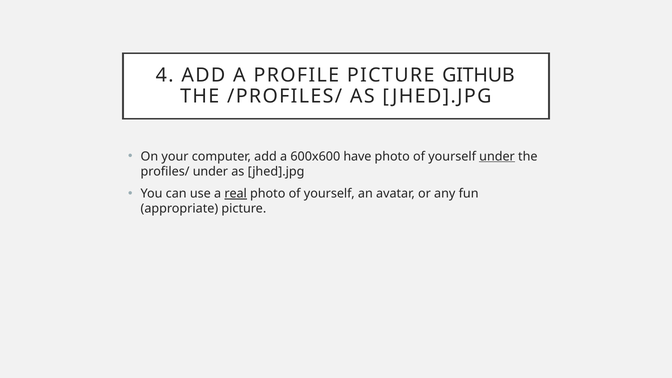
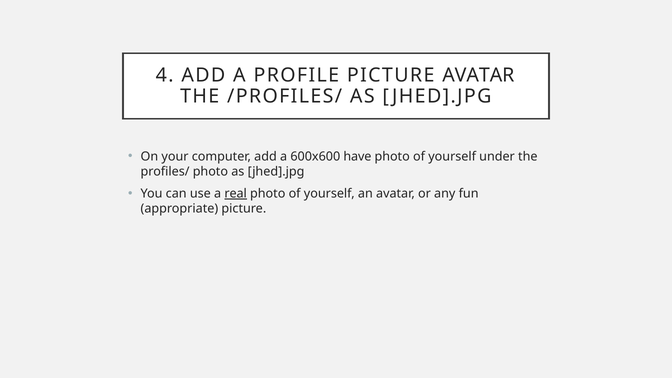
PICTURE GITHUB: GITHUB -> AVATAR
under at (497, 156) underline: present -> none
profiles/ under: under -> photo
